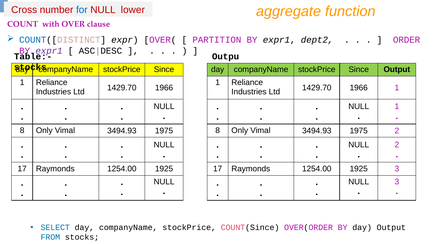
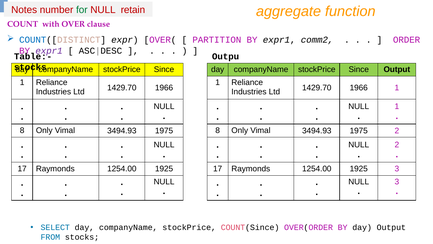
Cross: Cross -> Notes
for colour: blue -> green
lower: lower -> retain
dept2: dept2 -> comm2
